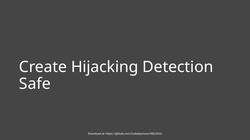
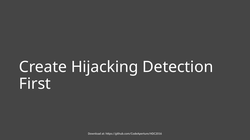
Safe: Safe -> First
